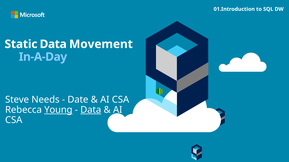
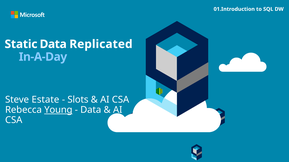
Movement: Movement -> Replicated
Needs: Needs -> Estate
Date: Date -> Slots
Data at (91, 110) underline: present -> none
